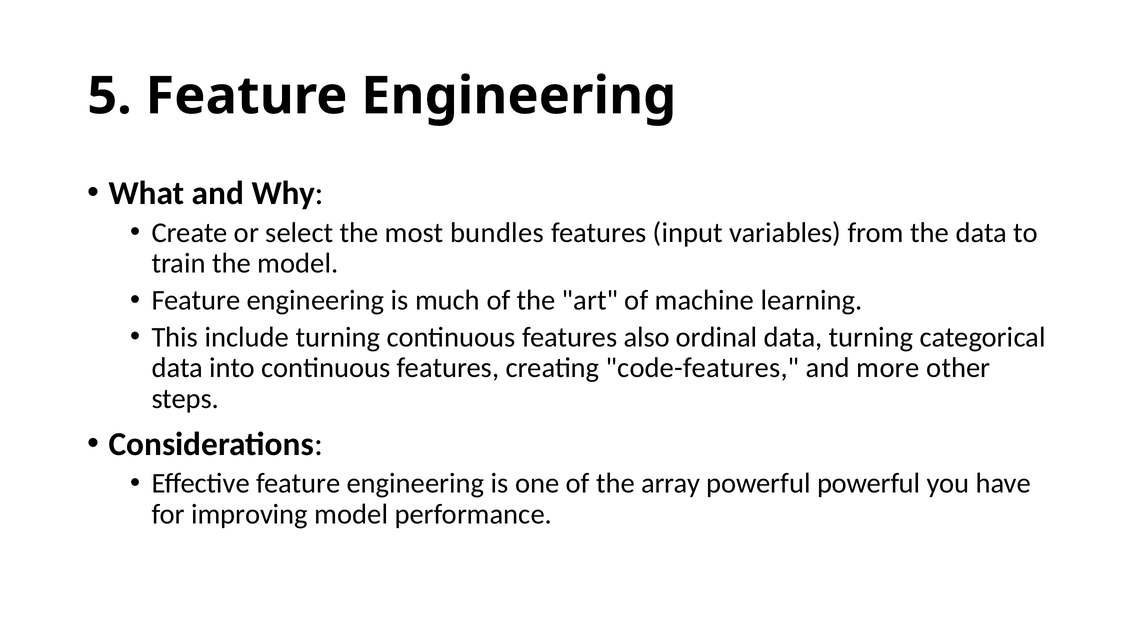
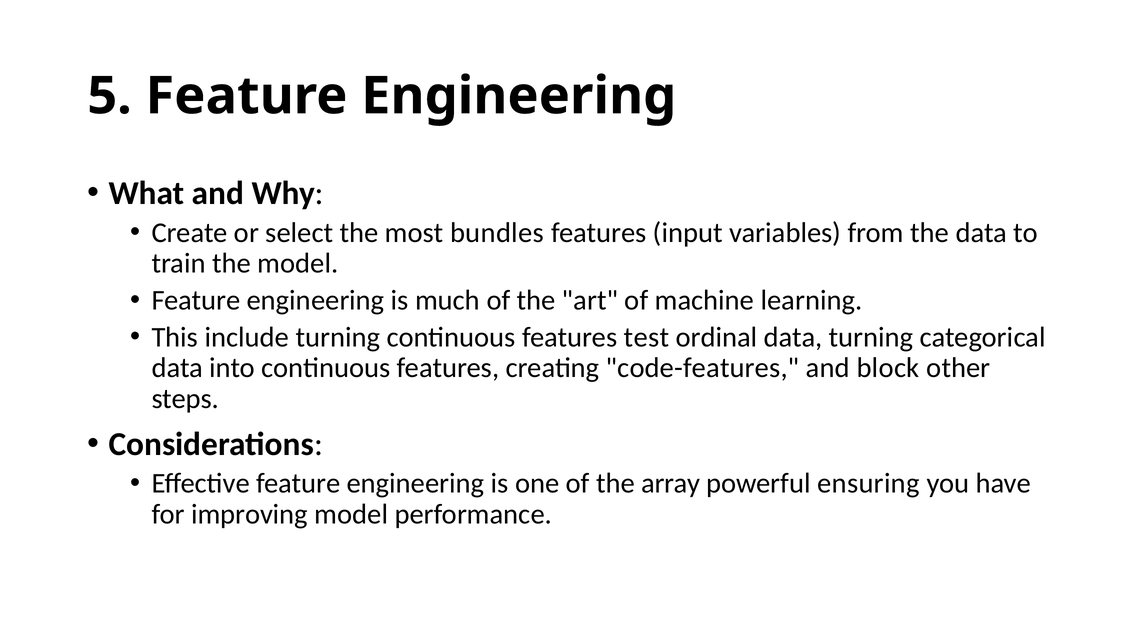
also: also -> test
more: more -> block
powerful powerful: powerful -> ensuring
